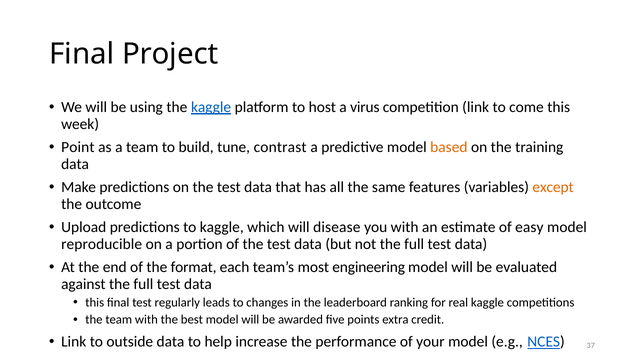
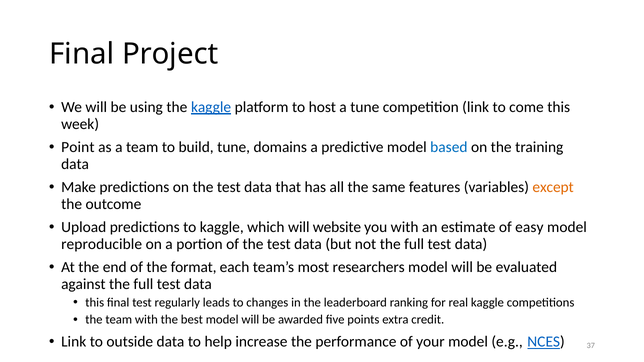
a virus: virus -> tune
contrast: contrast -> domains
based colour: orange -> blue
disease: disease -> website
engineering: engineering -> researchers
